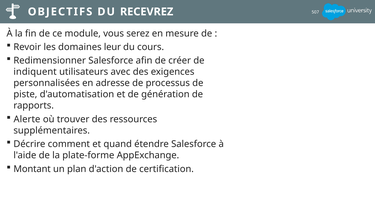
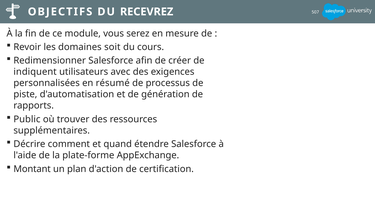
leur: leur -> soit
adresse: adresse -> résumé
Alerte: Alerte -> Public
